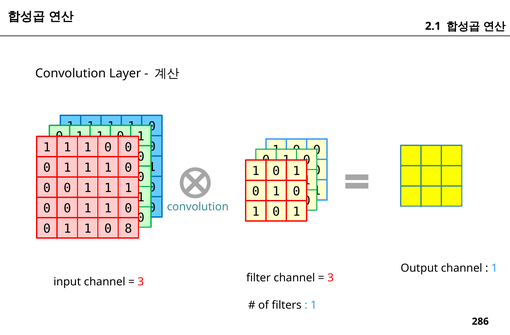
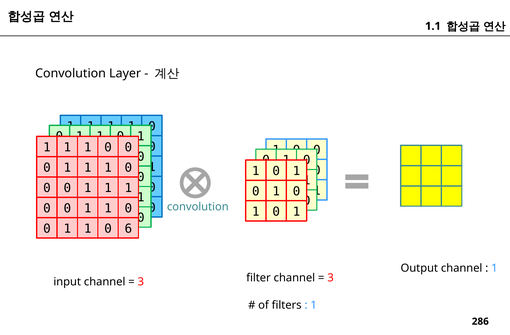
2.1: 2.1 -> 1.1
8: 8 -> 6
